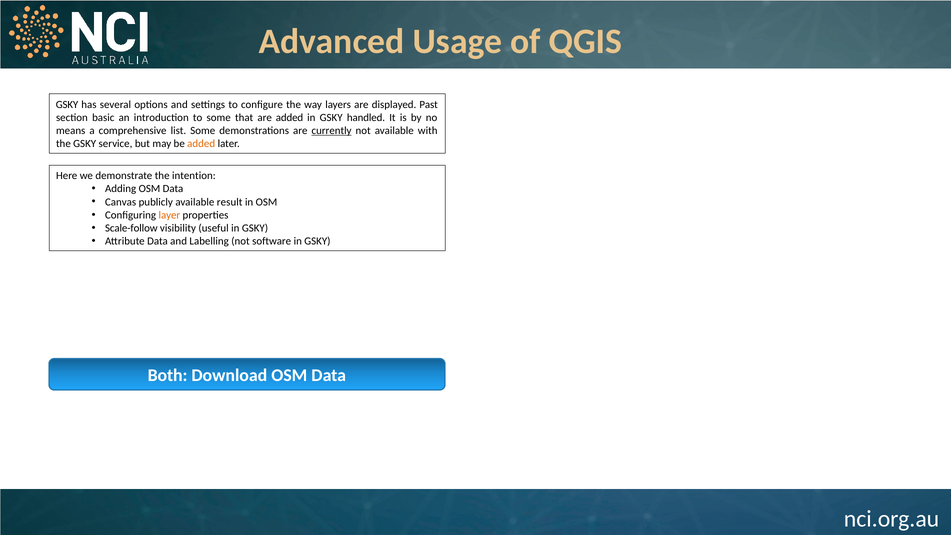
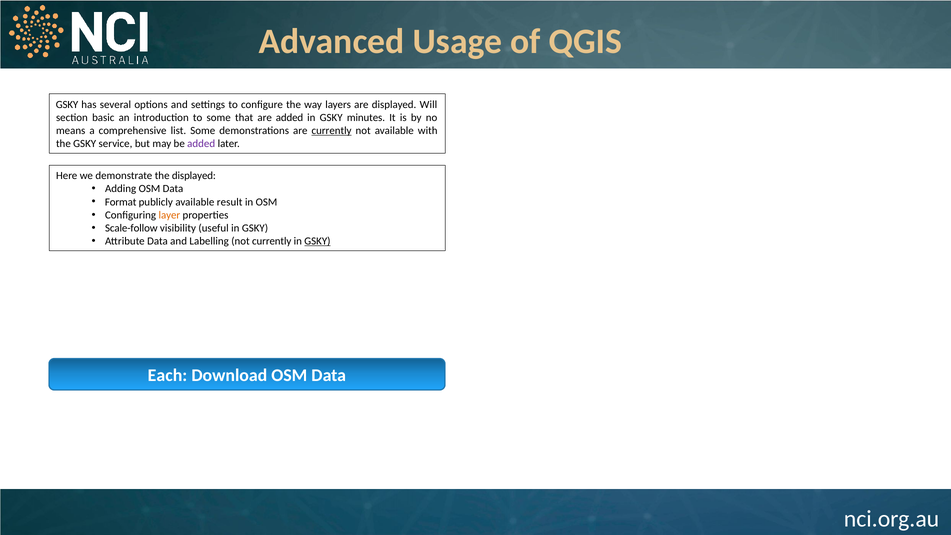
Past: Past -> Will
handled: handled -> minutes
added at (201, 144) colour: orange -> purple
the intention: intention -> displayed
Canvas: Canvas -> Format
not software: software -> currently
GSKY at (317, 241) underline: none -> present
Both: Both -> Each
